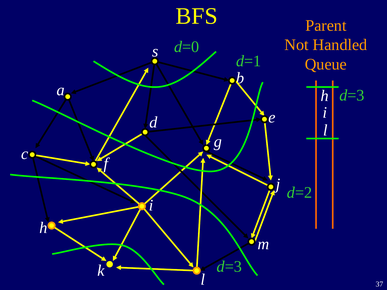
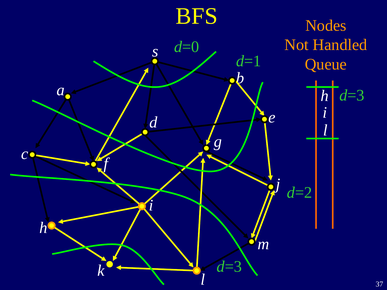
Parent: Parent -> Nodes
